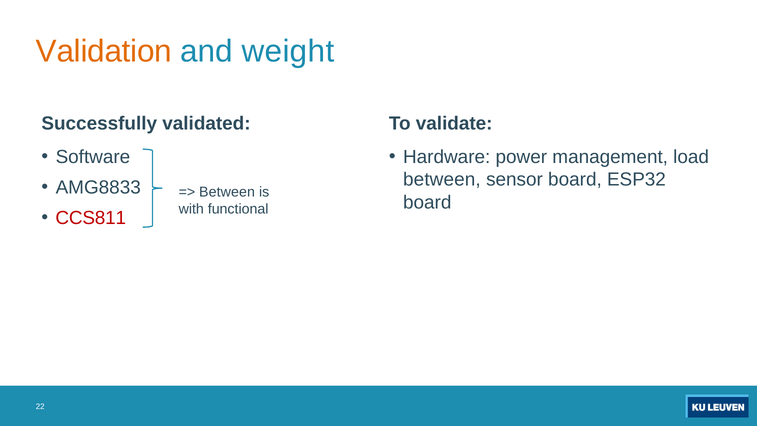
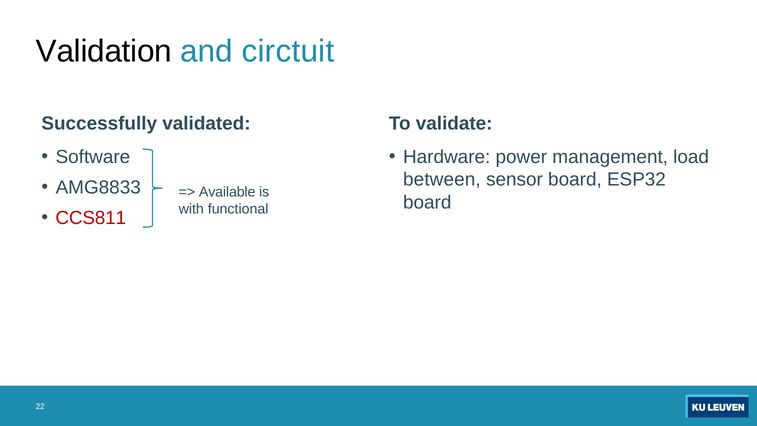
Validation colour: orange -> black
weight: weight -> circtuit
Between at (227, 192): Between -> Available
